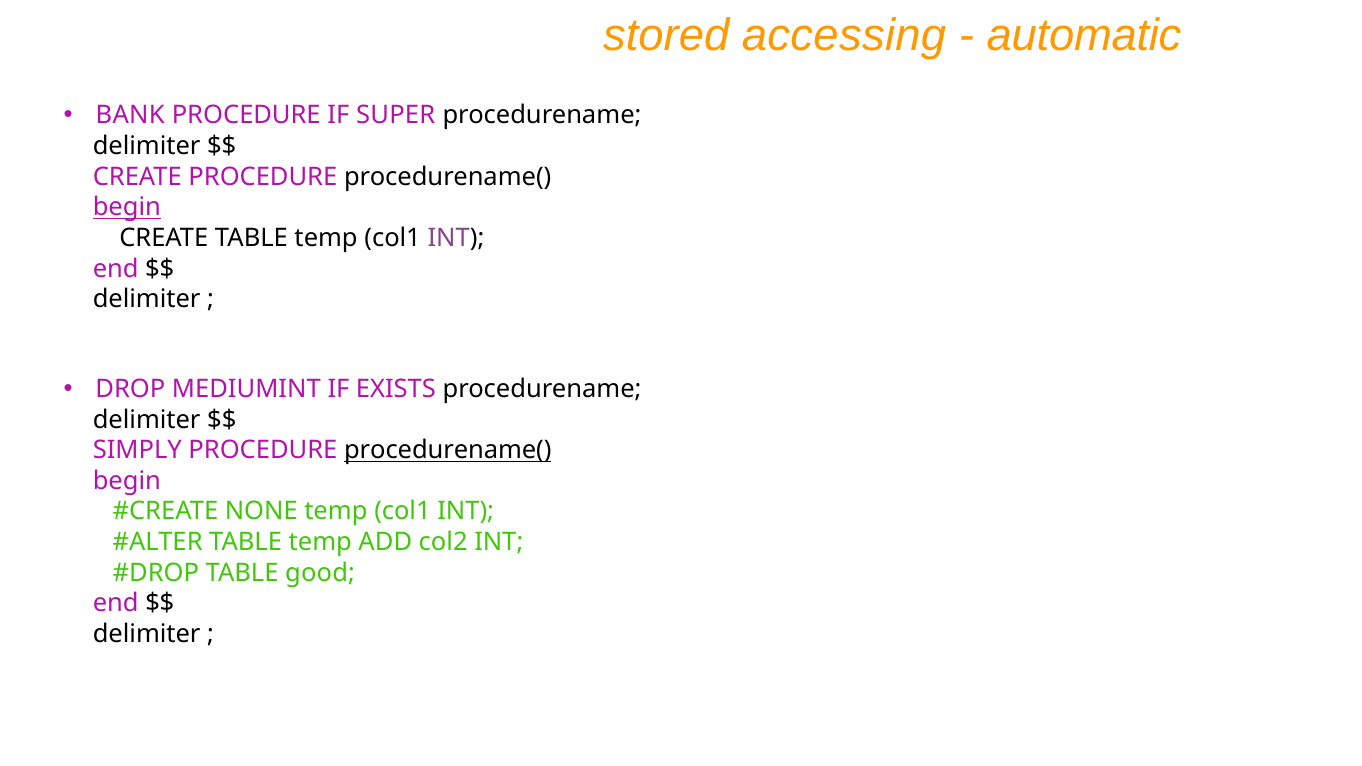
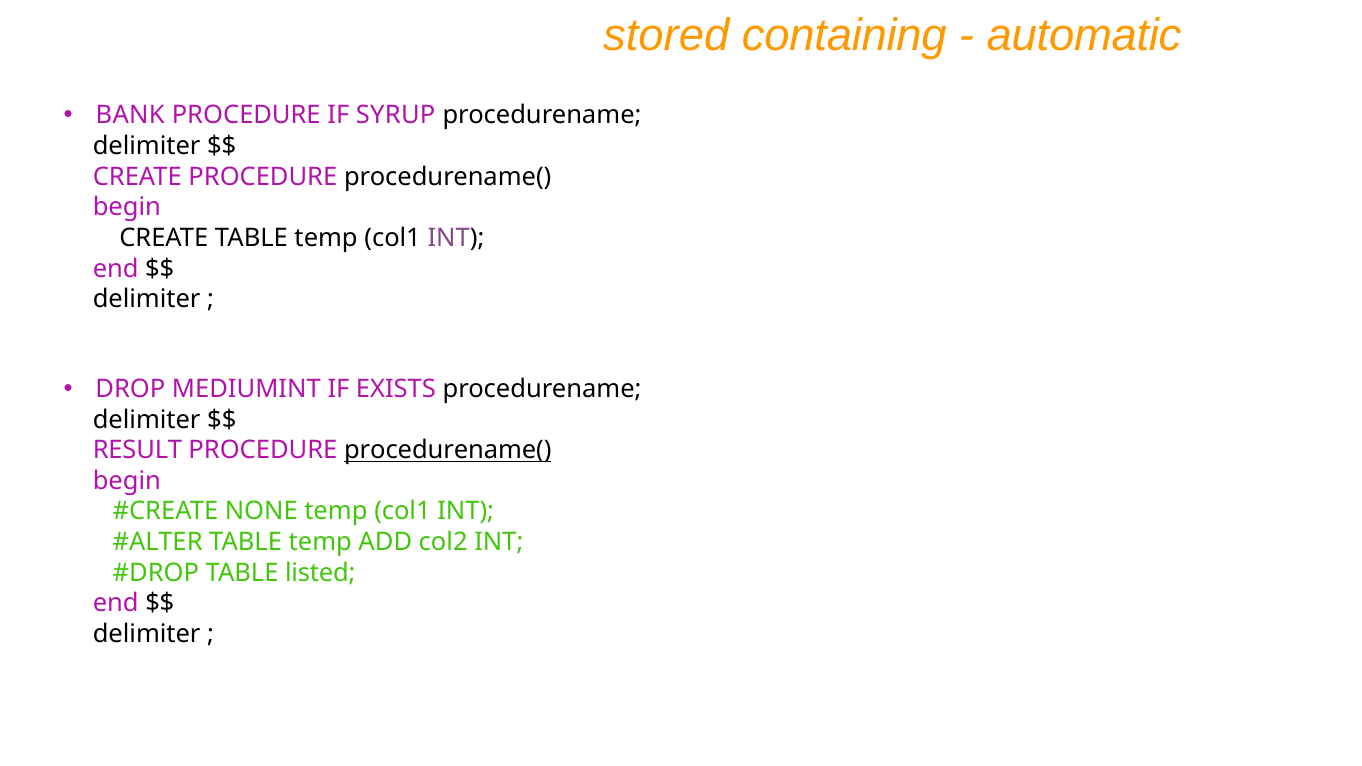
accessing: accessing -> containing
SUPER: SUPER -> SYRUP
begin at (127, 207) underline: present -> none
SIMPLY: SIMPLY -> RESULT
good: good -> listed
